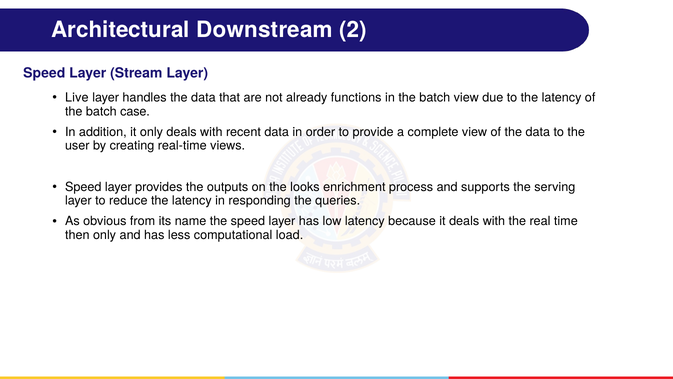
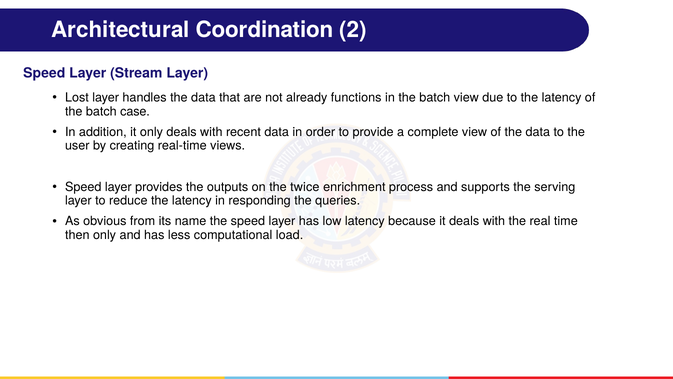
Downstream: Downstream -> Coordination
Live: Live -> Lost
looks: looks -> twice
